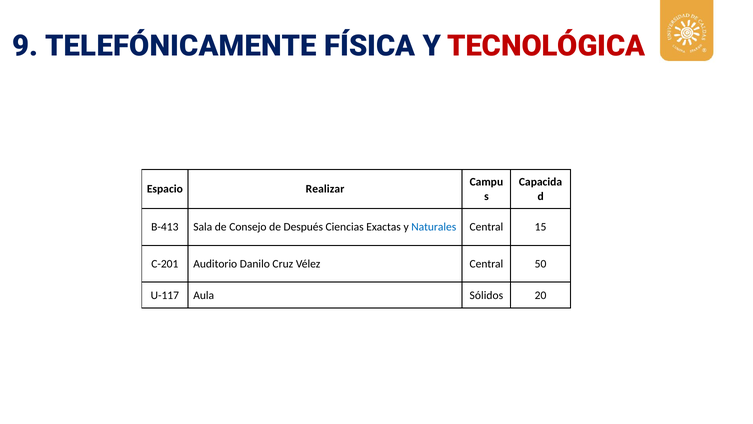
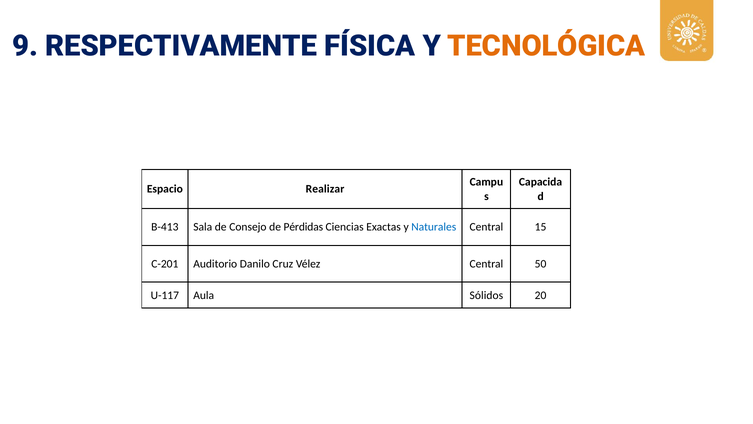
TELEFÓNICAMENTE: TELEFÓNICAMENTE -> RESPECTIVAMENTE
TECNOLÓGICA colour: red -> orange
Después: Después -> Pérdidas
